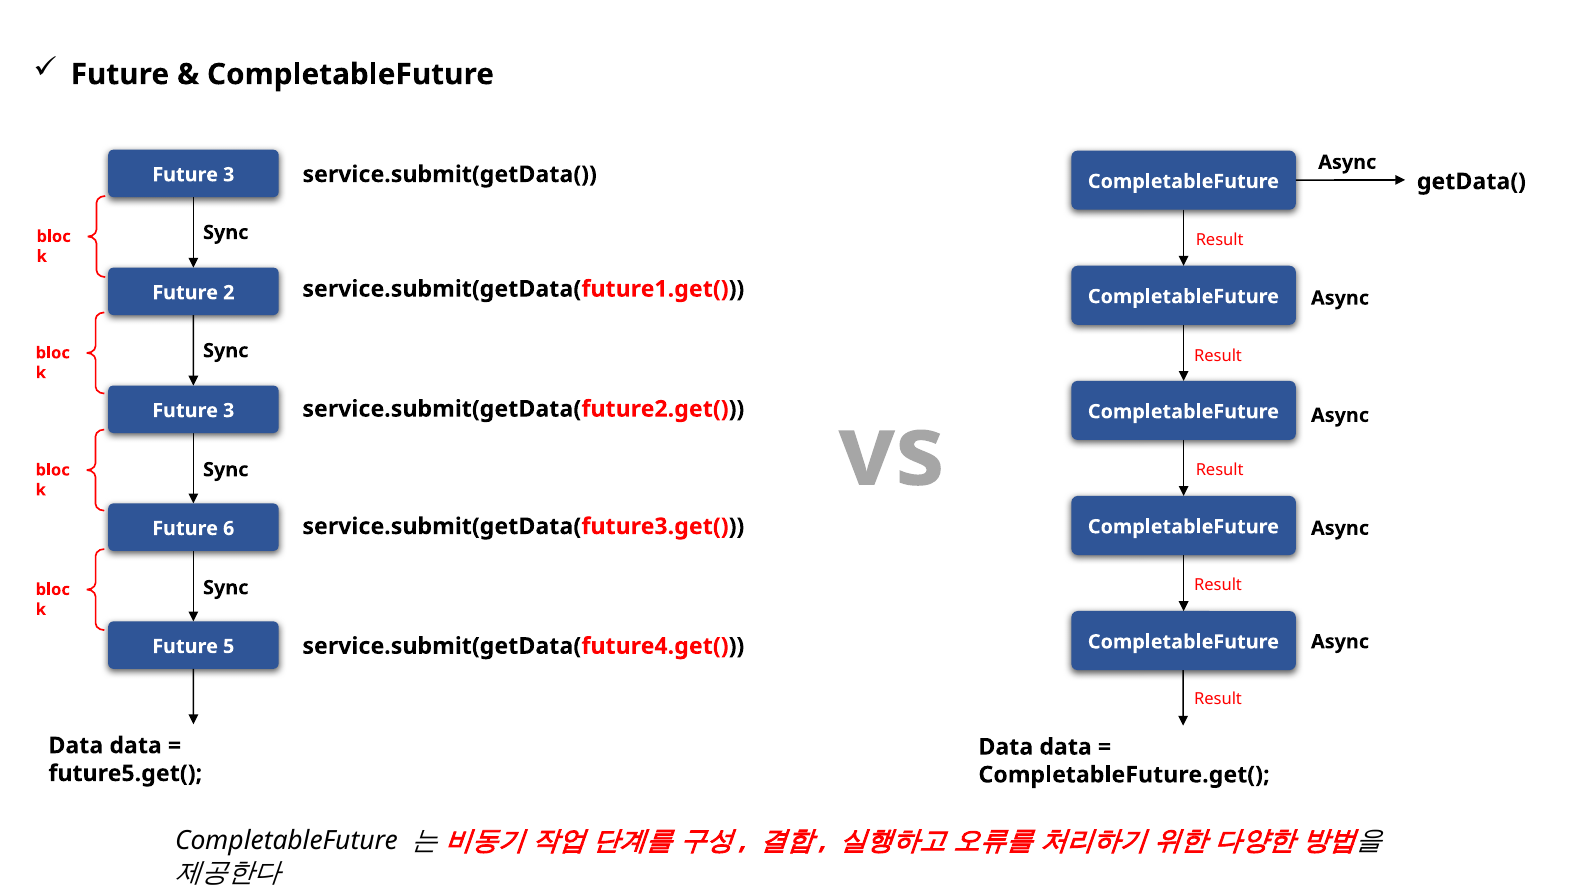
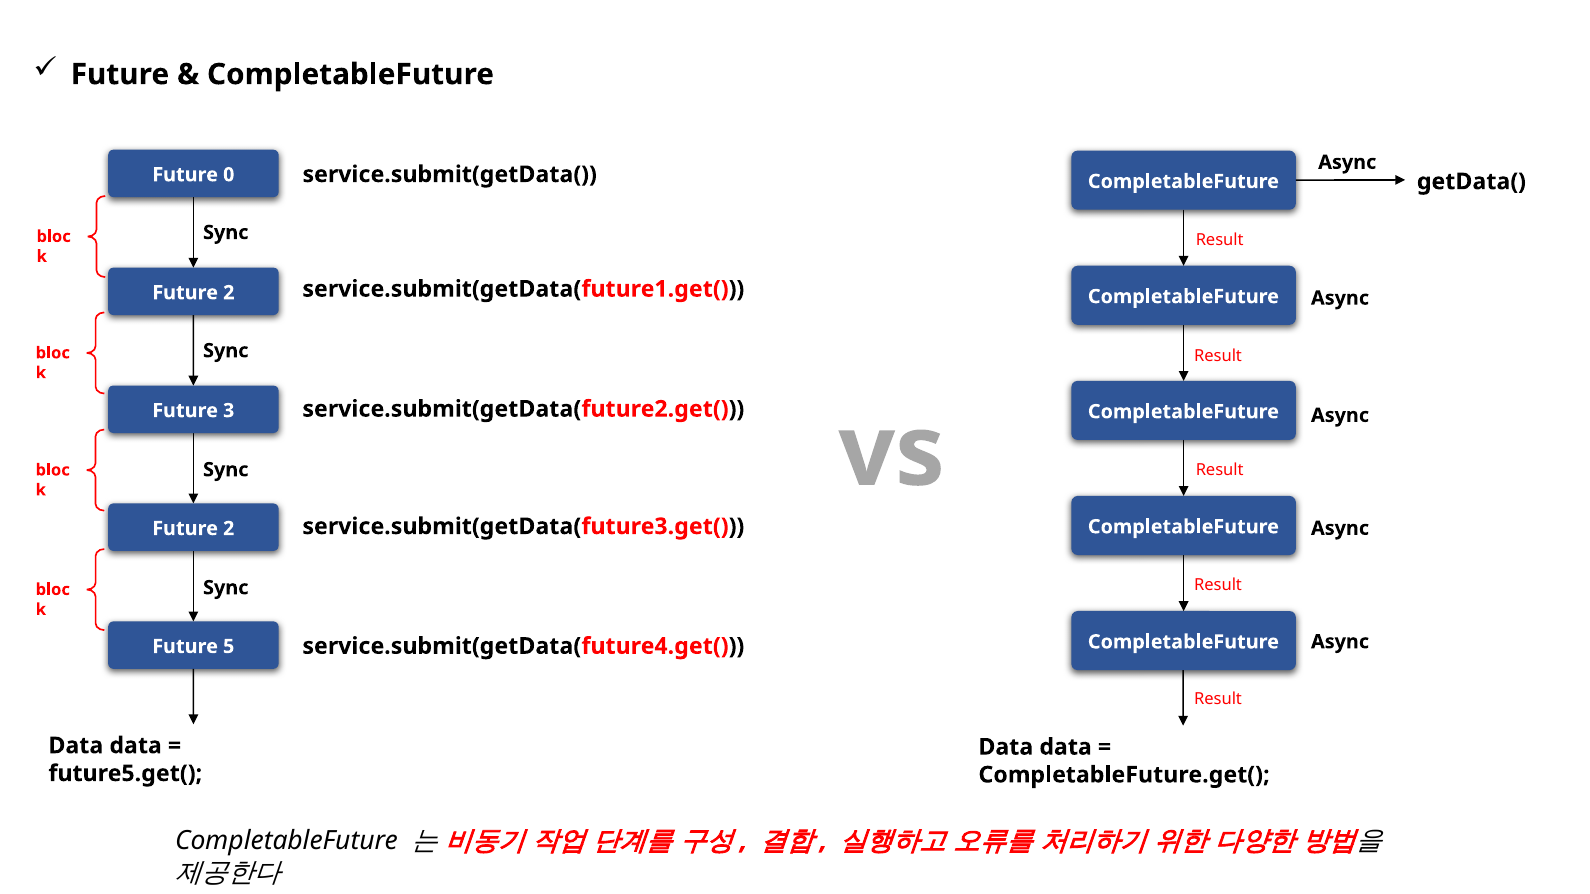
3 at (229, 175): 3 -> 0
6 at (229, 529): 6 -> 2
